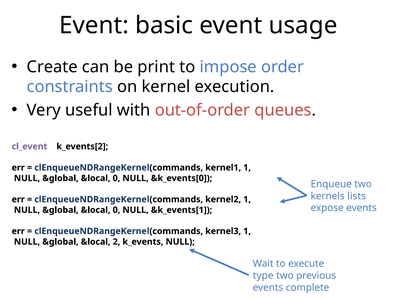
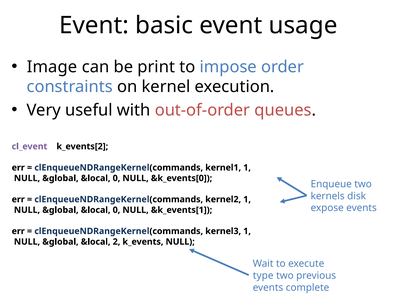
Create: Create -> Image
lists: lists -> disk
